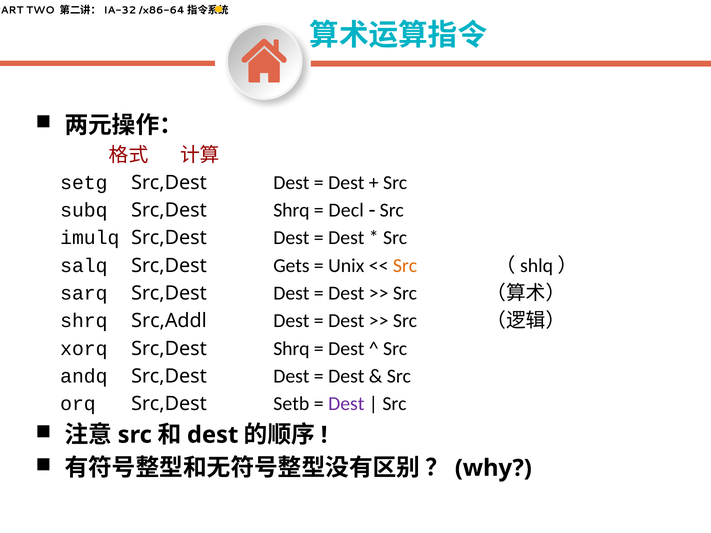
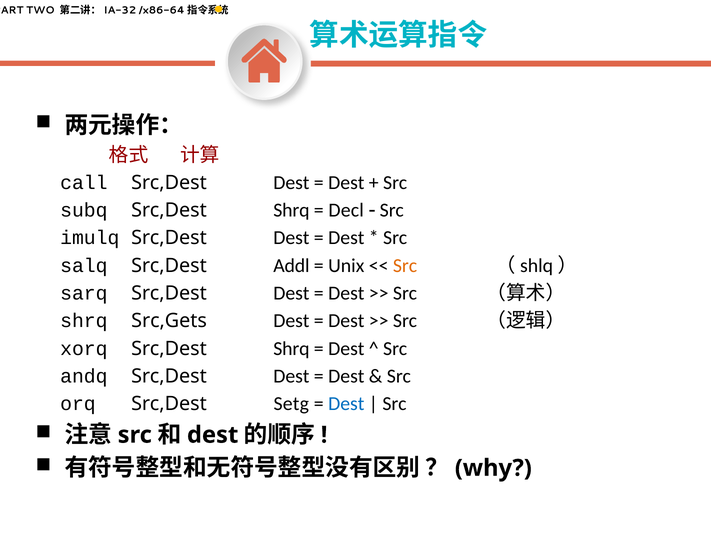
setg: setg -> call
Gets: Gets -> Addl
Src,Addl: Src,Addl -> Src,Gets
Setb: Setb -> Setg
Dest at (346, 404) colour: purple -> blue
